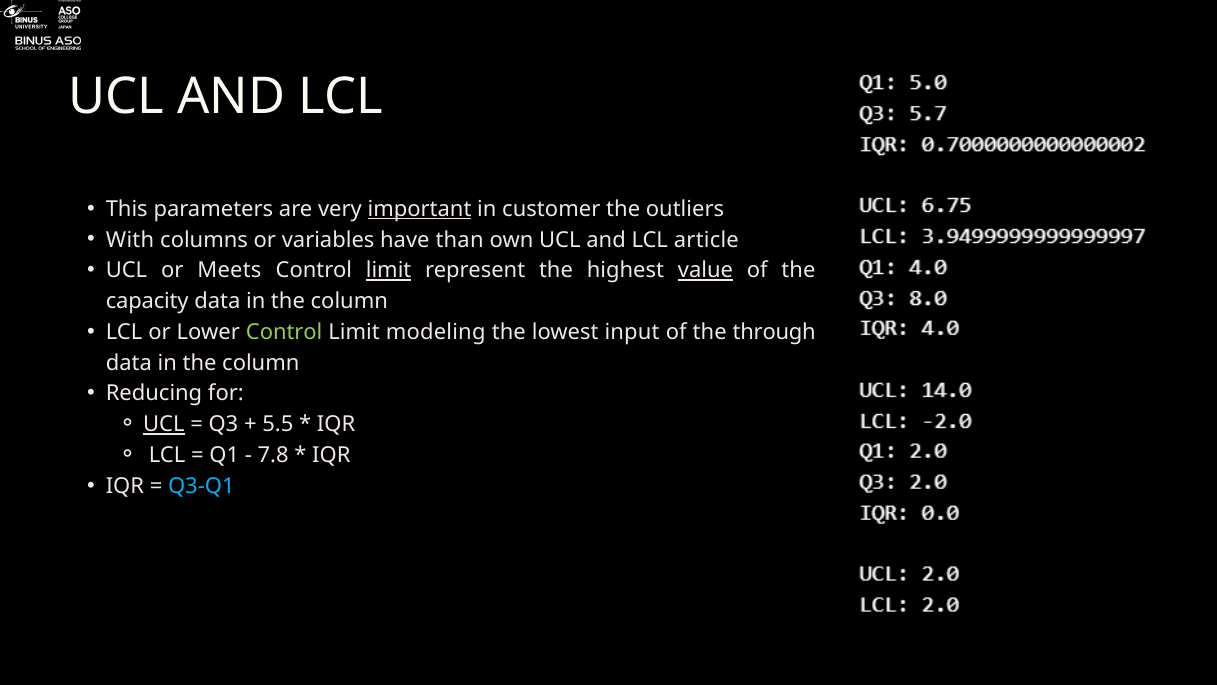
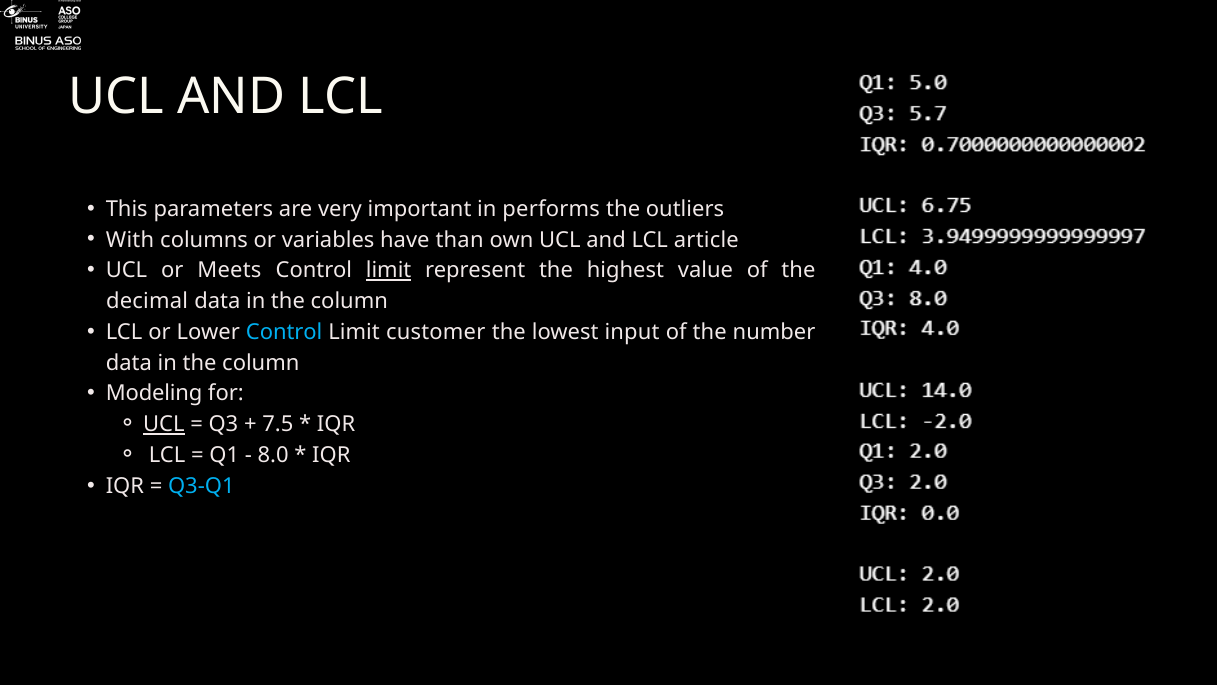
important underline: present -> none
customer: customer -> performs
value underline: present -> none
capacity: capacity -> decimal
Control at (284, 332) colour: light green -> light blue
modeling: modeling -> customer
through: through -> number
Reducing: Reducing -> Modeling
5.5: 5.5 -> 7.5
7.8: 7.8 -> 8.0
